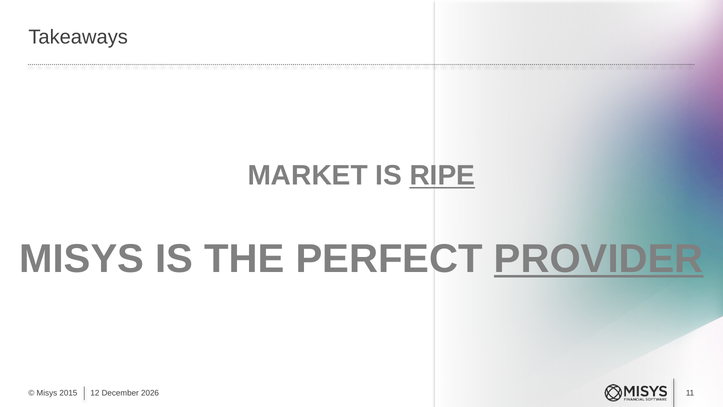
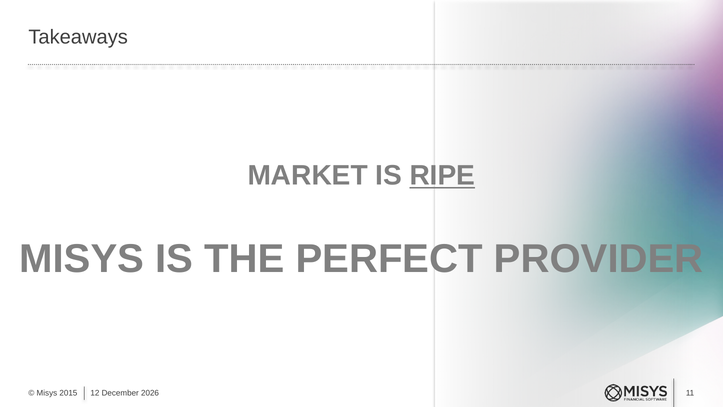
PROVIDER underline: present -> none
